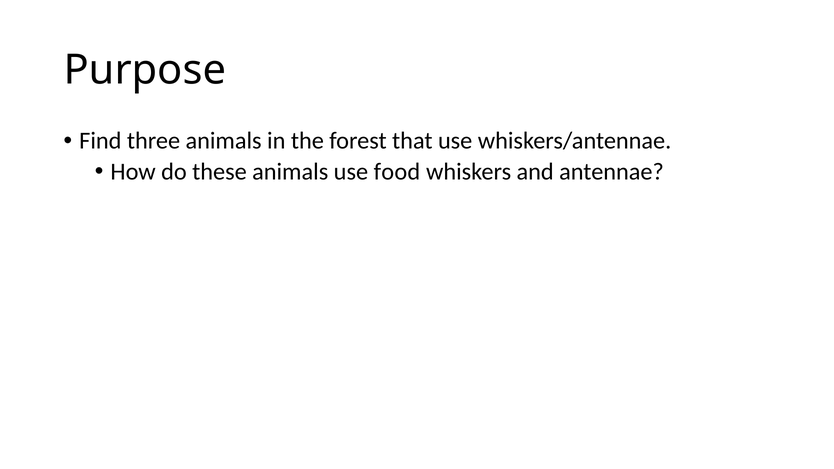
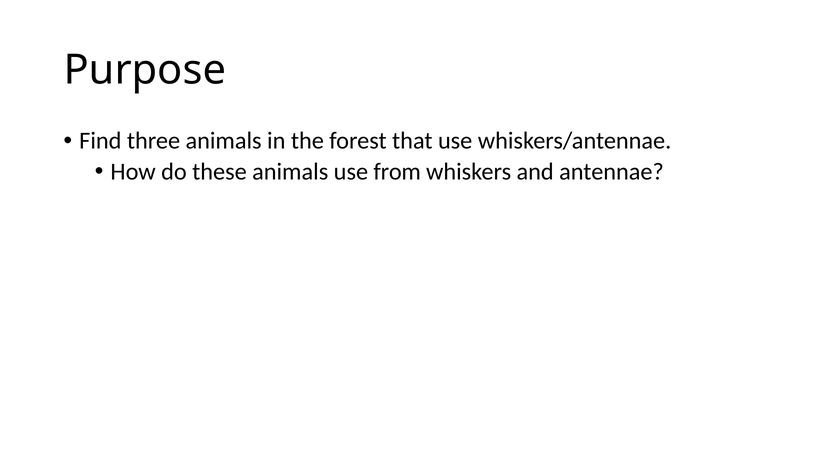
food: food -> from
